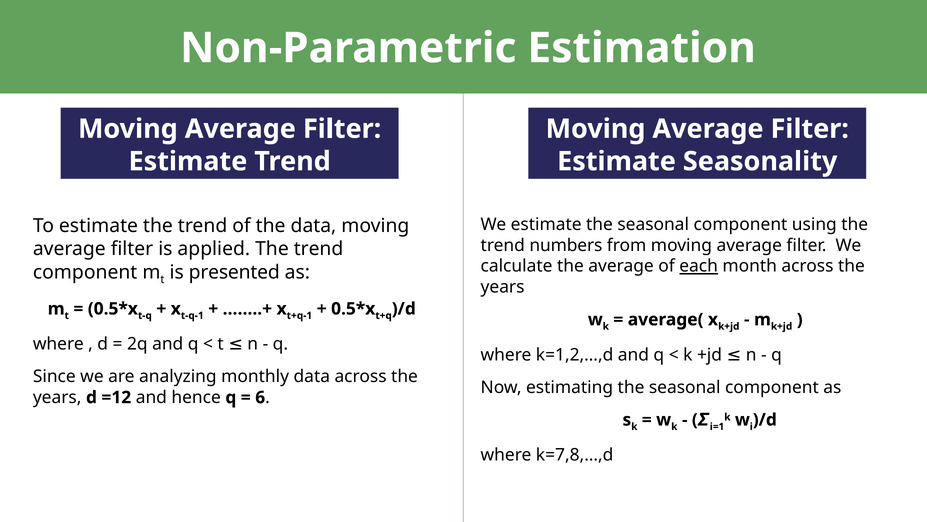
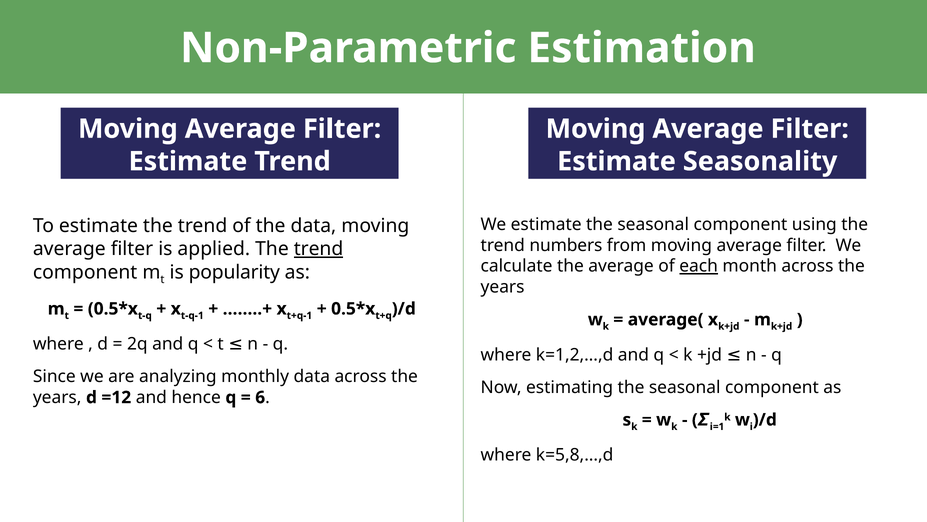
trend at (319, 249) underline: none -> present
presented: presented -> popularity
k=7,8,…,d: k=7,8,…,d -> k=5,8,…,d
